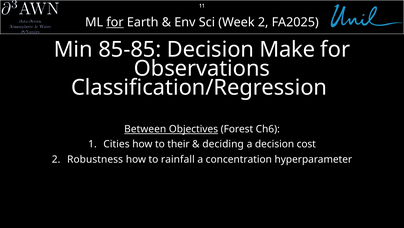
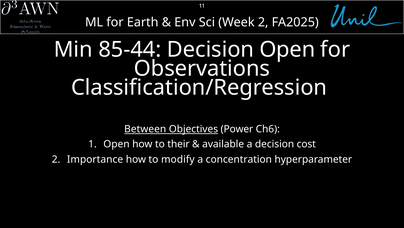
for at (115, 22) underline: present -> none
85-85: 85-85 -> 85-44
Decision Make: Make -> Open
Forest: Forest -> Power
Cities at (116, 144): Cities -> Open
deciding: deciding -> available
Robustness: Robustness -> Importance
rainfall: rainfall -> modify
